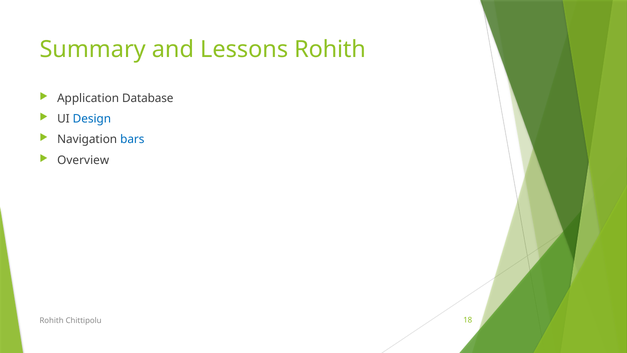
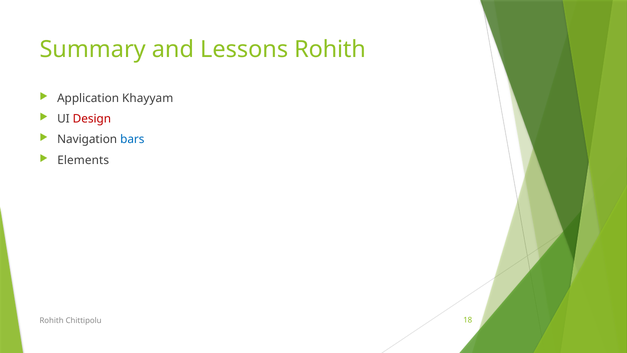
Database: Database -> Khayyam
Design colour: blue -> red
Overview: Overview -> Elements
